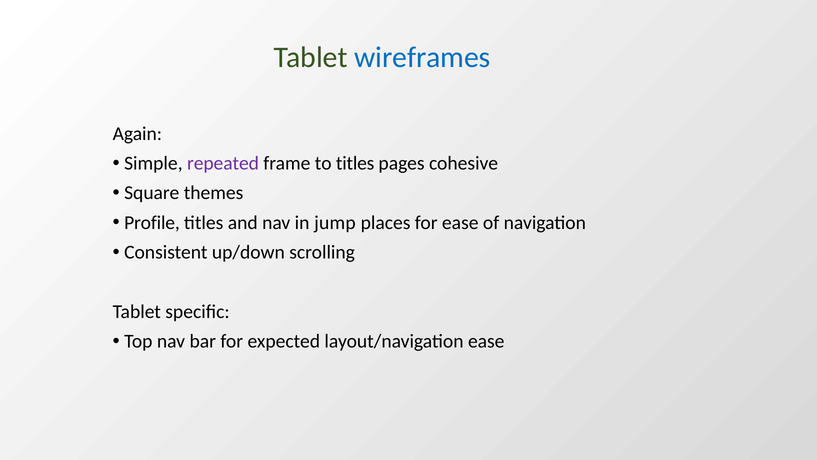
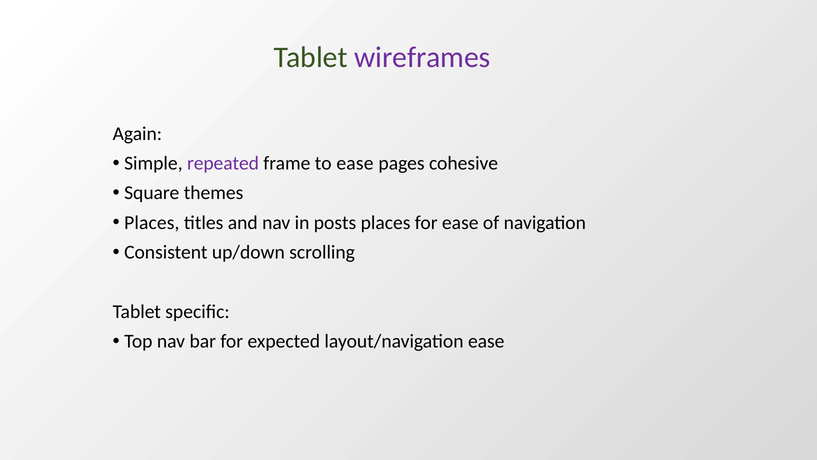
wireframes colour: blue -> purple
to titles: titles -> ease
Profile at (152, 222): Profile -> Places
jump: jump -> posts
